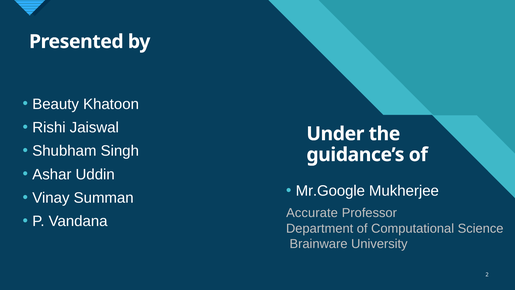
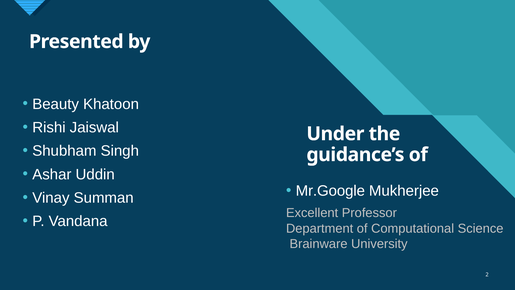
Accurate: Accurate -> Excellent
